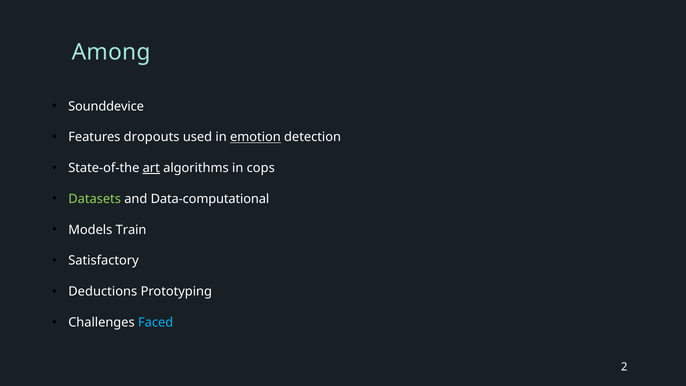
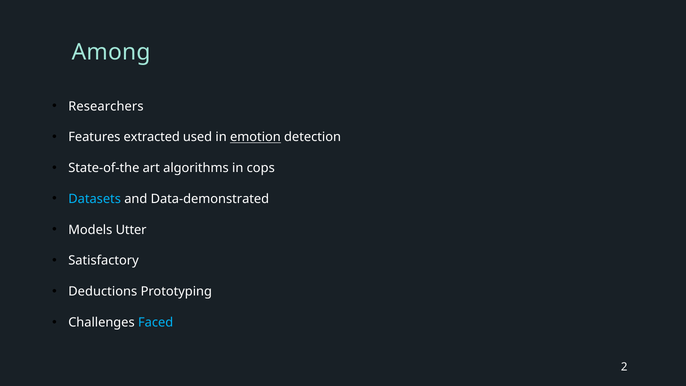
Sounddevice: Sounddevice -> Researchers
dropouts: dropouts -> extracted
art underline: present -> none
Datasets colour: light green -> light blue
Data-computational: Data-computational -> Data-demonstrated
Train: Train -> Utter
